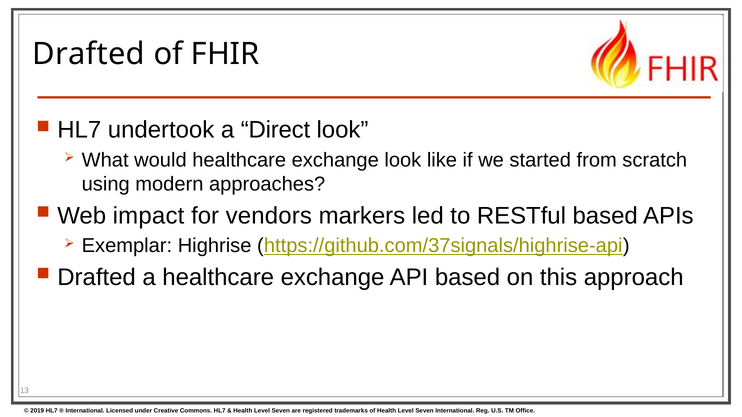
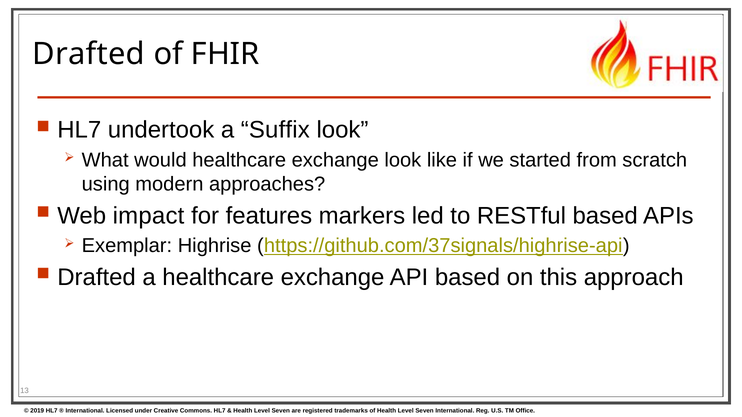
Direct: Direct -> Suffix
vendors: vendors -> features
